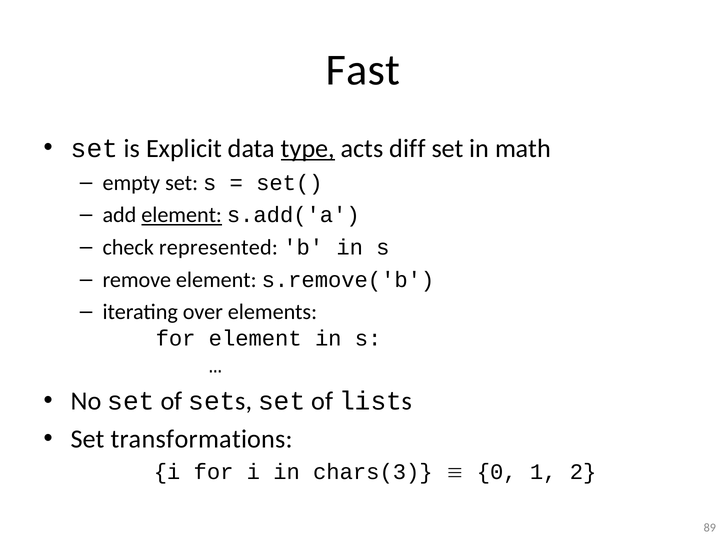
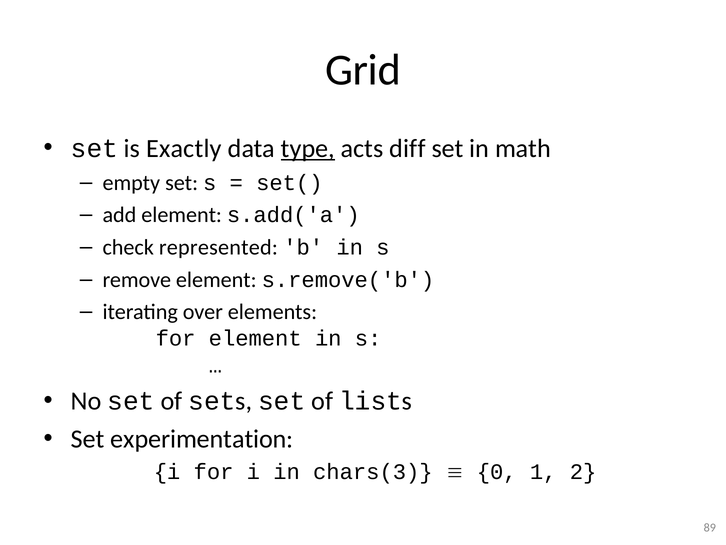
Fast: Fast -> Grid
Explicit: Explicit -> Exactly
element at (182, 215) underline: present -> none
transformations: transformations -> experimentation
